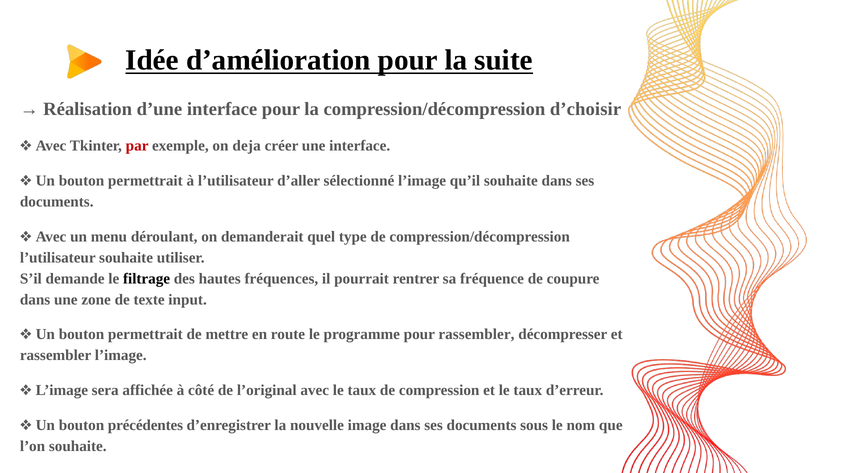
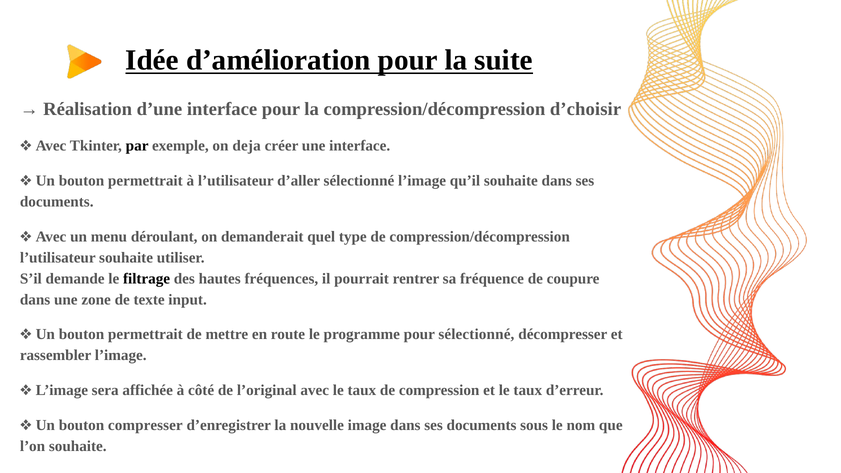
par colour: red -> black
pour rassembler: rassembler -> sélectionné
précédentes: précédentes -> compresser
